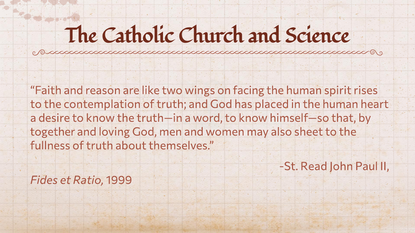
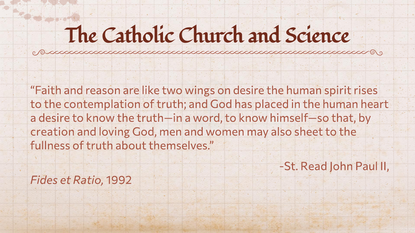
on facing: facing -> desire
together: together -> creation
1999: 1999 -> 1992
